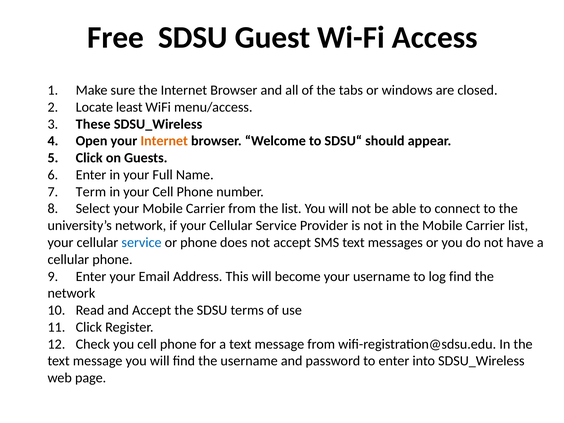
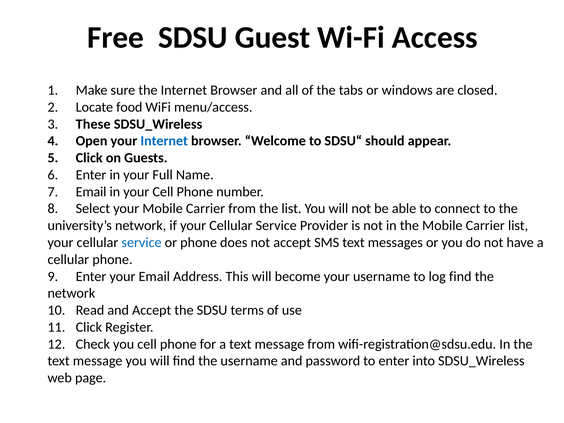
least: least -> food
Internet at (164, 141) colour: orange -> blue
7 Term: Term -> Email
